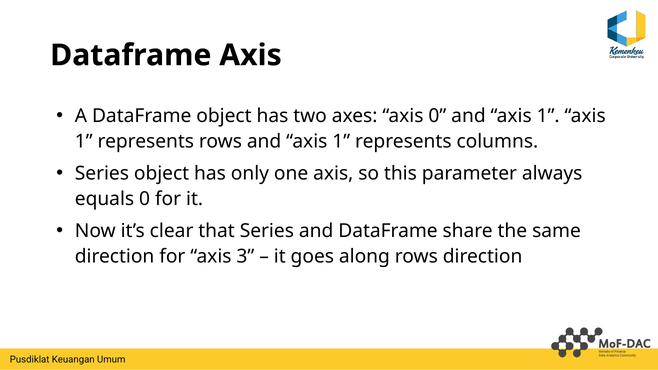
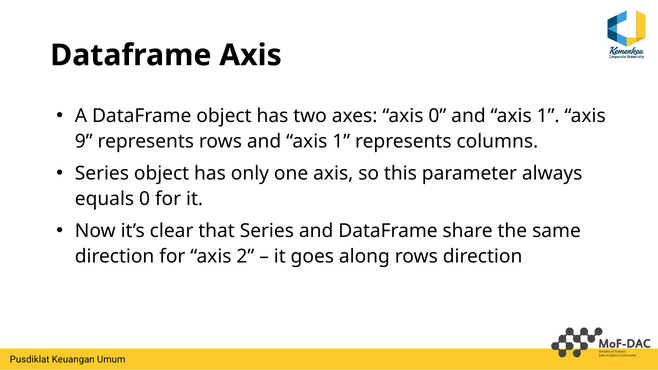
1 at (84, 141): 1 -> 9
3: 3 -> 2
